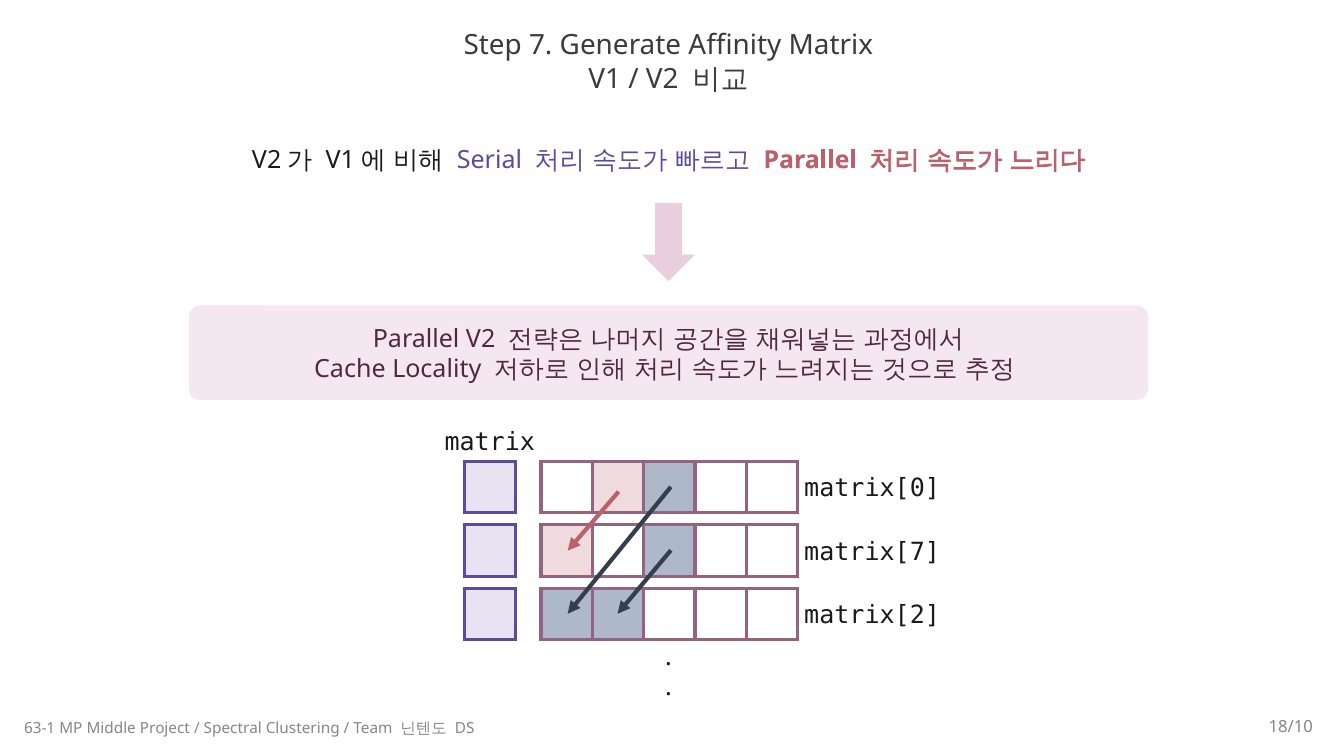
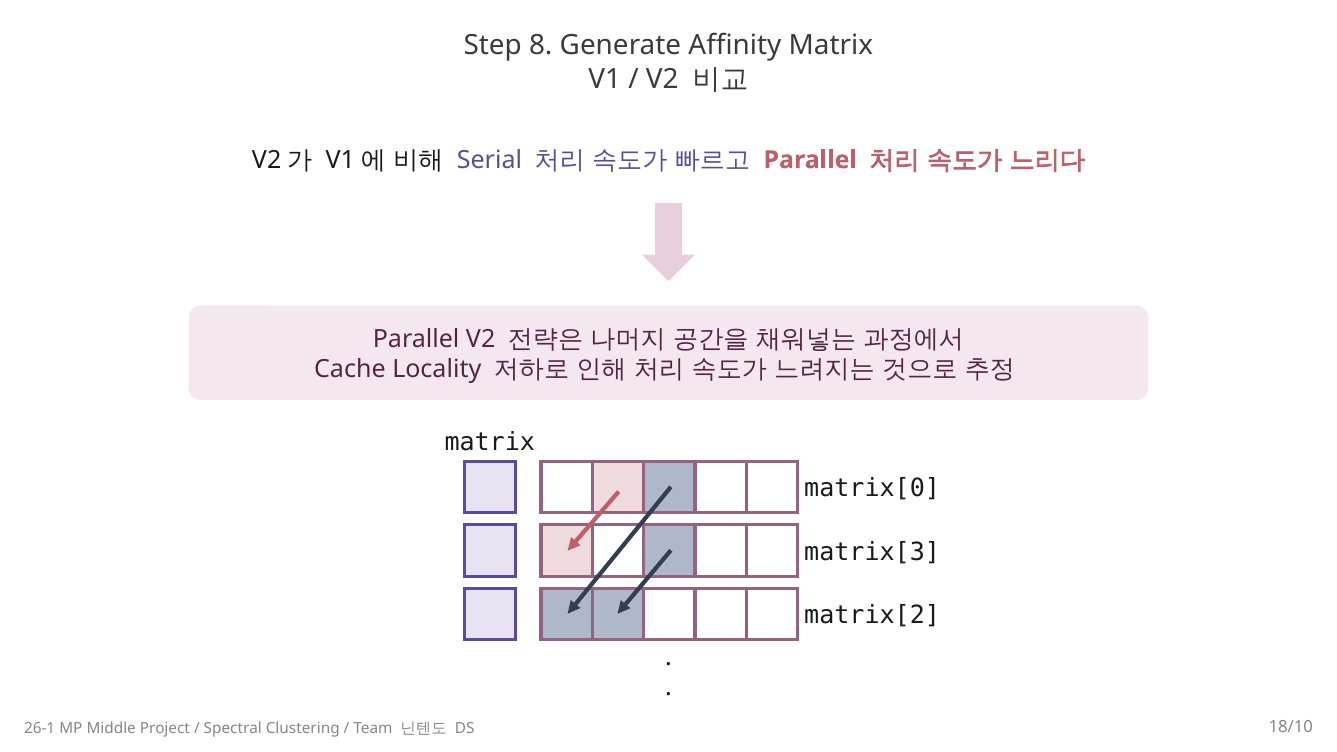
7: 7 -> 8
matrix[7: matrix[7 -> matrix[3
63-1: 63-1 -> 26-1
